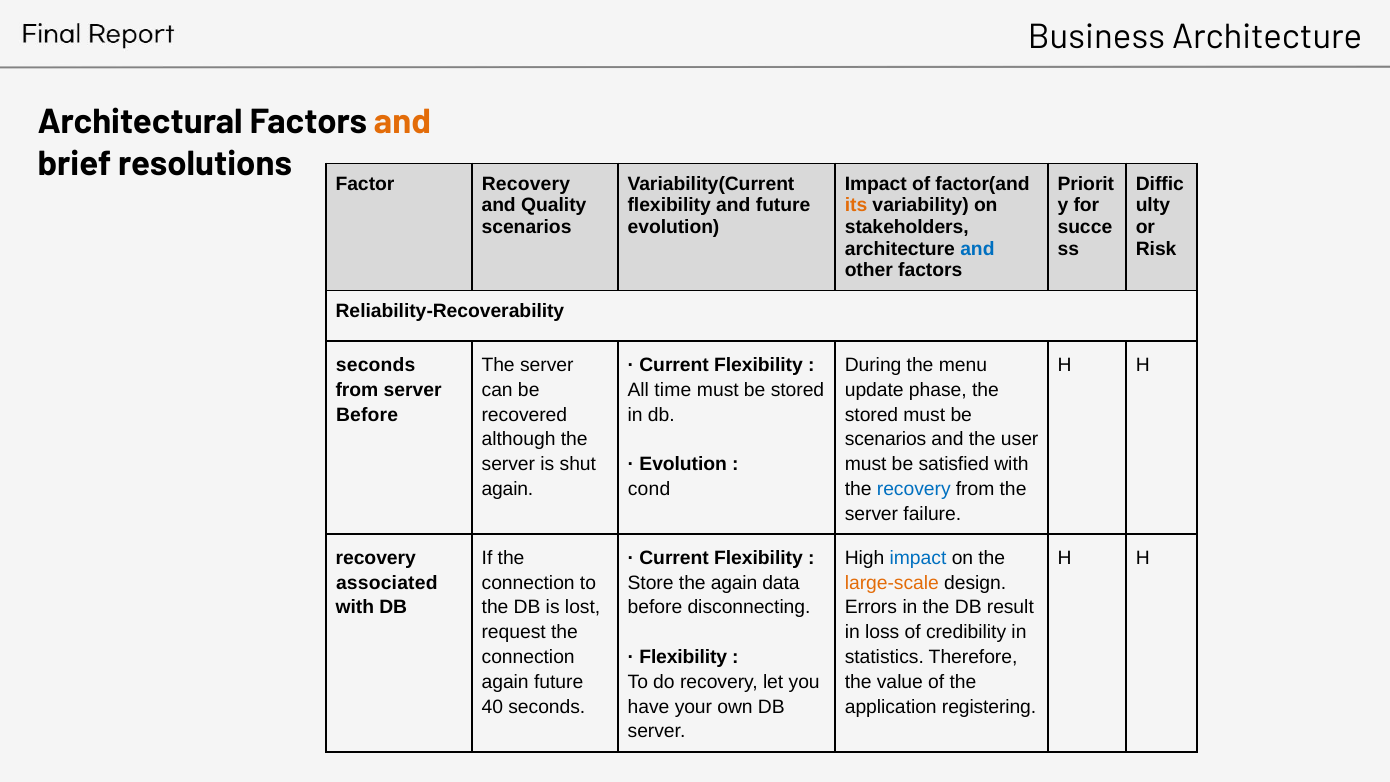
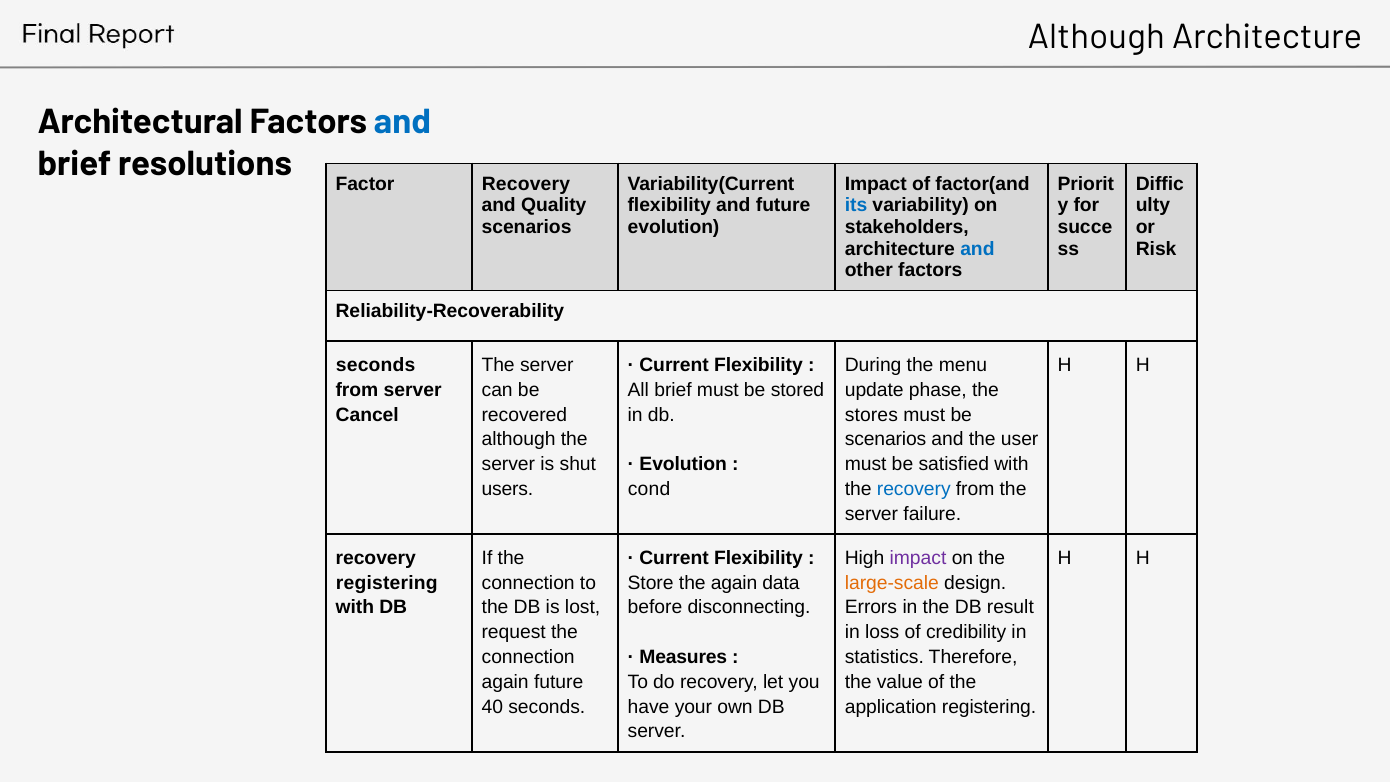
Business at (1096, 37): Business -> Although
and at (402, 122) colour: orange -> blue
its colour: orange -> blue
All time: time -> brief
Before at (367, 415): Before -> Cancel
stored at (872, 415): stored -> stores
again at (507, 489): again -> users
impact at (918, 558) colour: blue -> purple
associated at (387, 583): associated -> registering
Flexibility at (683, 657): Flexibility -> Measures
